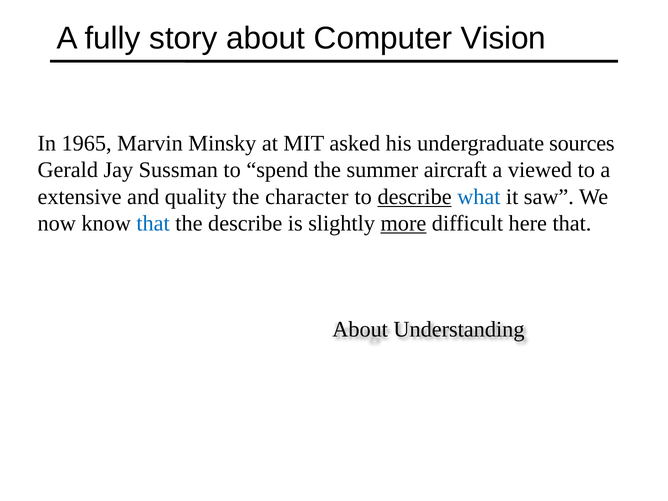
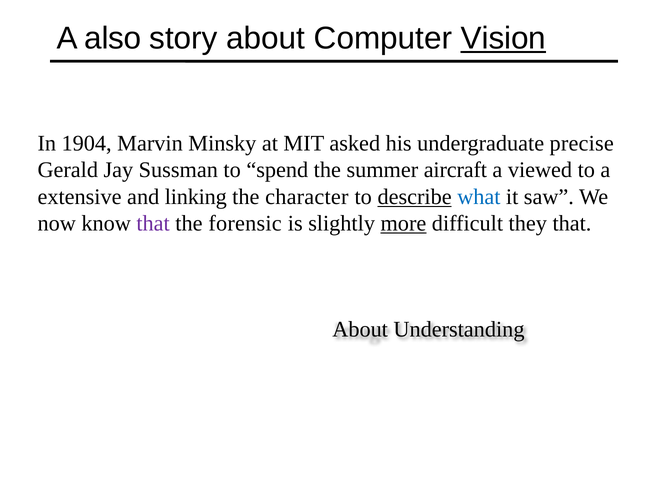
fully: fully -> also
Vision underline: none -> present
1965: 1965 -> 1904
sources: sources -> precise
quality: quality -> linking
that at (153, 223) colour: blue -> purple
the describe: describe -> forensic
here: here -> they
